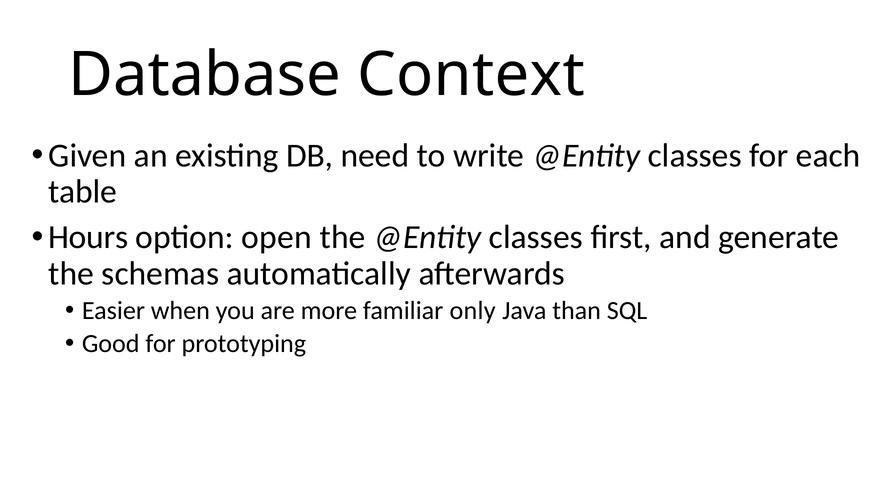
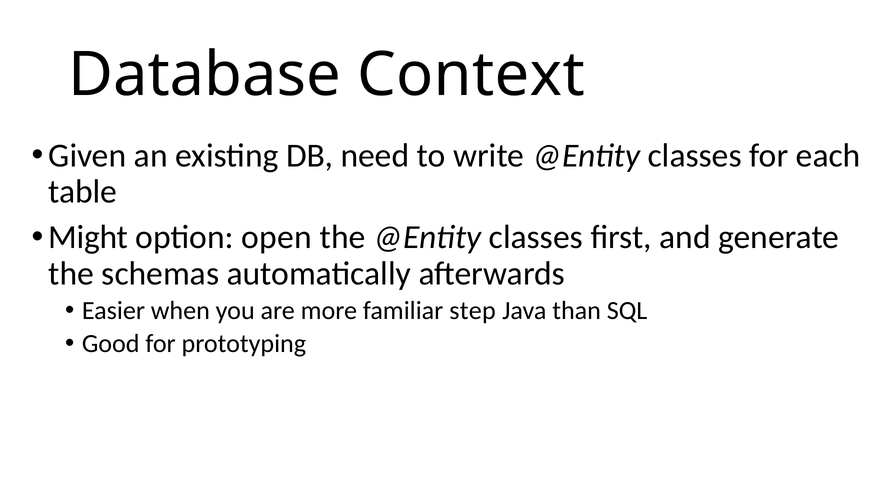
Hours: Hours -> Might
only: only -> step
